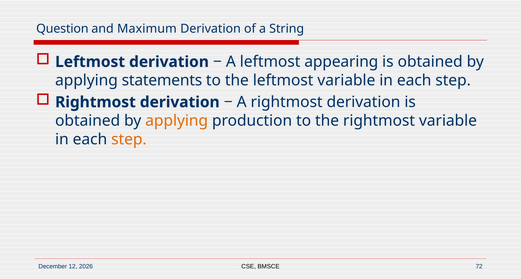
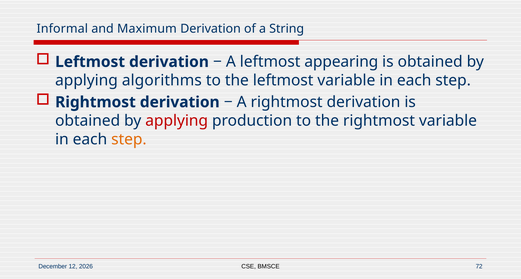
Question: Question -> Informal
statements: statements -> algorithms
applying at (177, 121) colour: orange -> red
